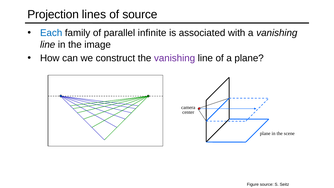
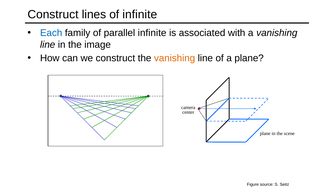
Projection at (53, 14): Projection -> Construct
of source: source -> infinite
vanishing at (175, 58) colour: purple -> orange
